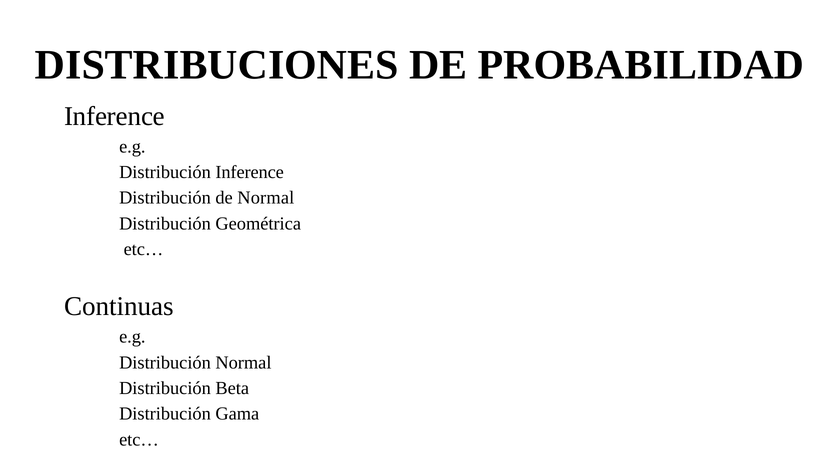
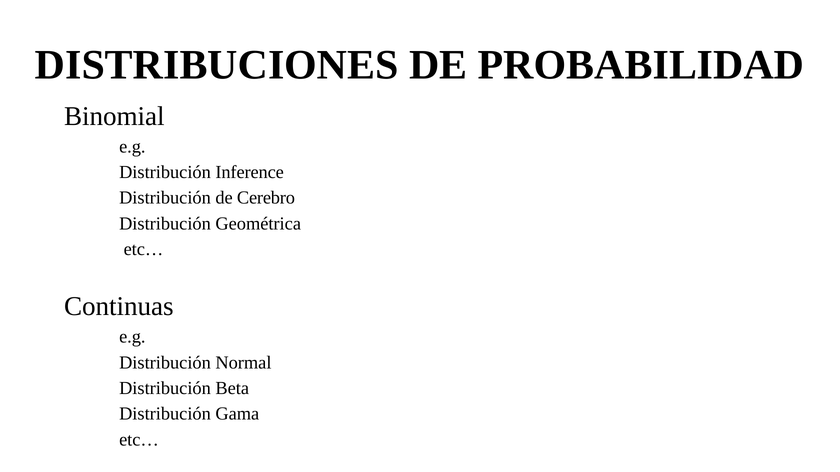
Inference at (114, 116): Inference -> Binomial
de Normal: Normal -> Cerebro
